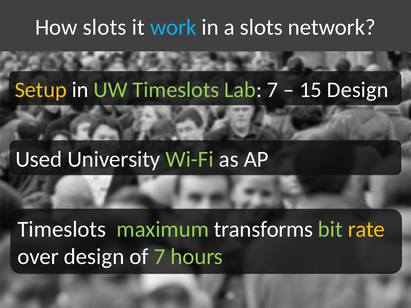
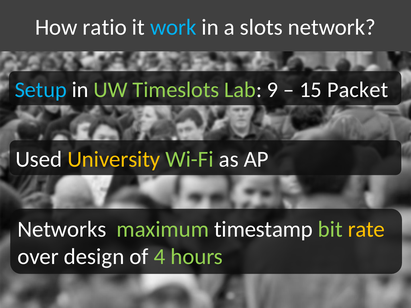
How slots: slots -> ratio
Setup colour: yellow -> light blue
Lab 7: 7 -> 9
15 Design: Design -> Packet
University colour: white -> yellow
Timeslots at (62, 229): Timeslots -> Networks
transforms: transforms -> timestamp
of 7: 7 -> 4
